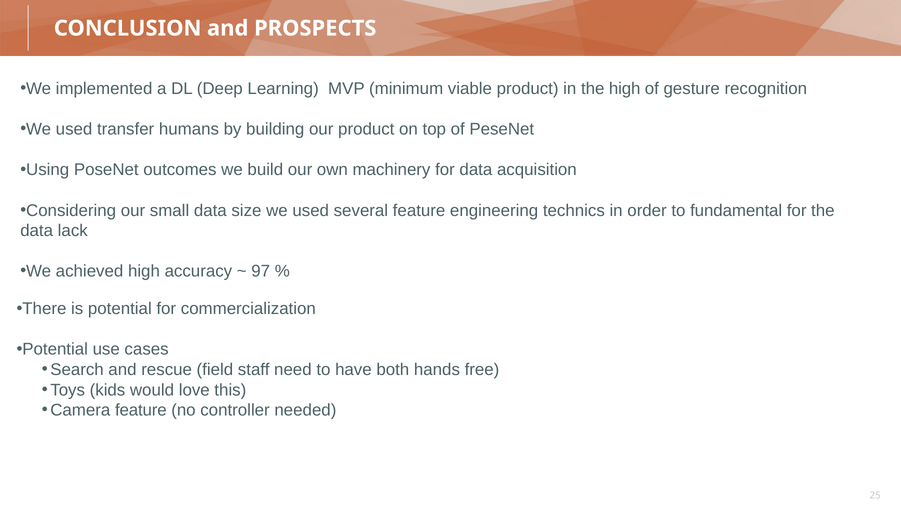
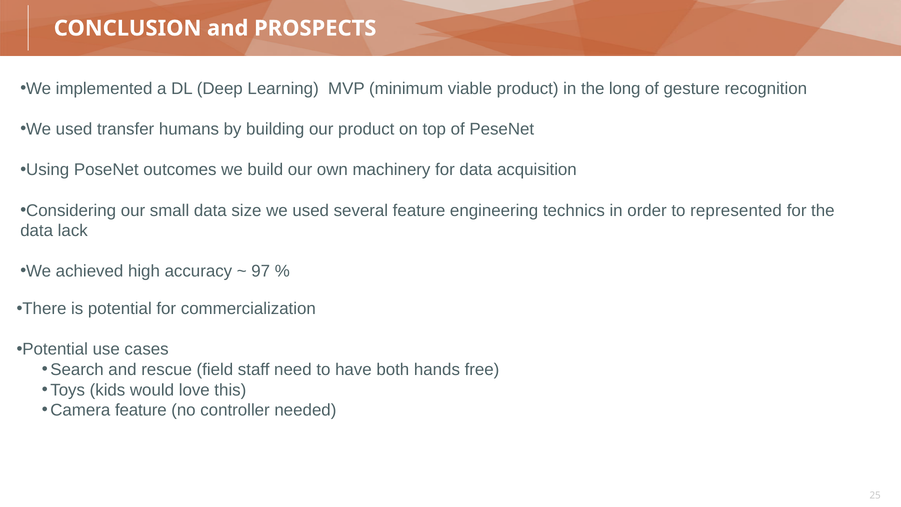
the high: high -> long
fundamental: fundamental -> represented
